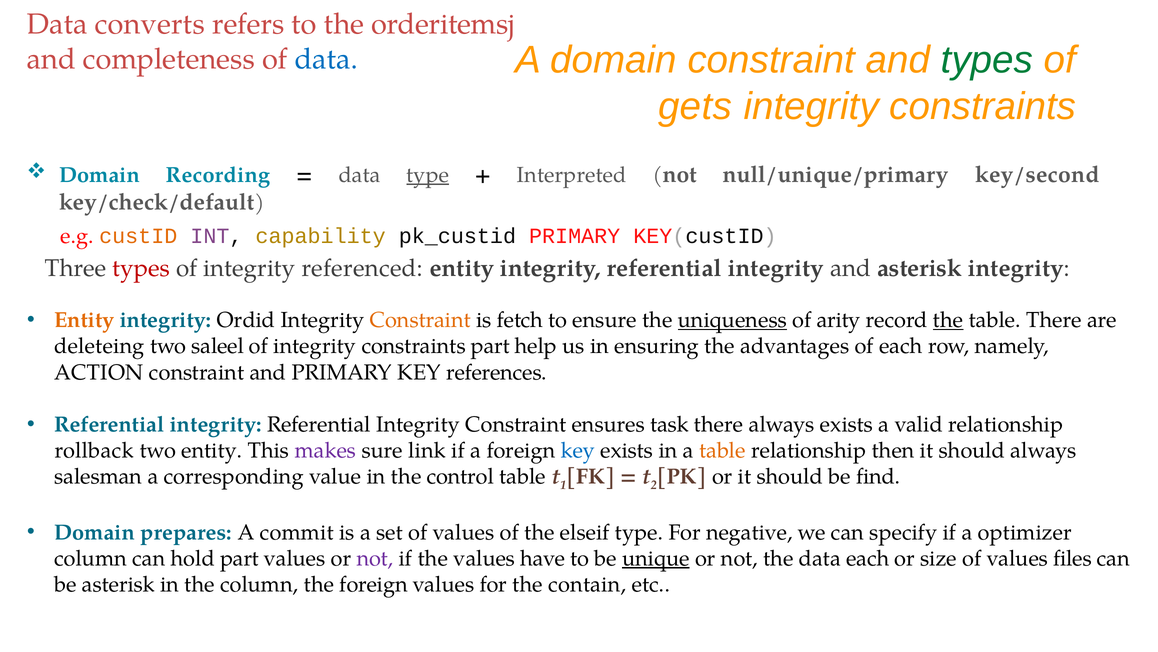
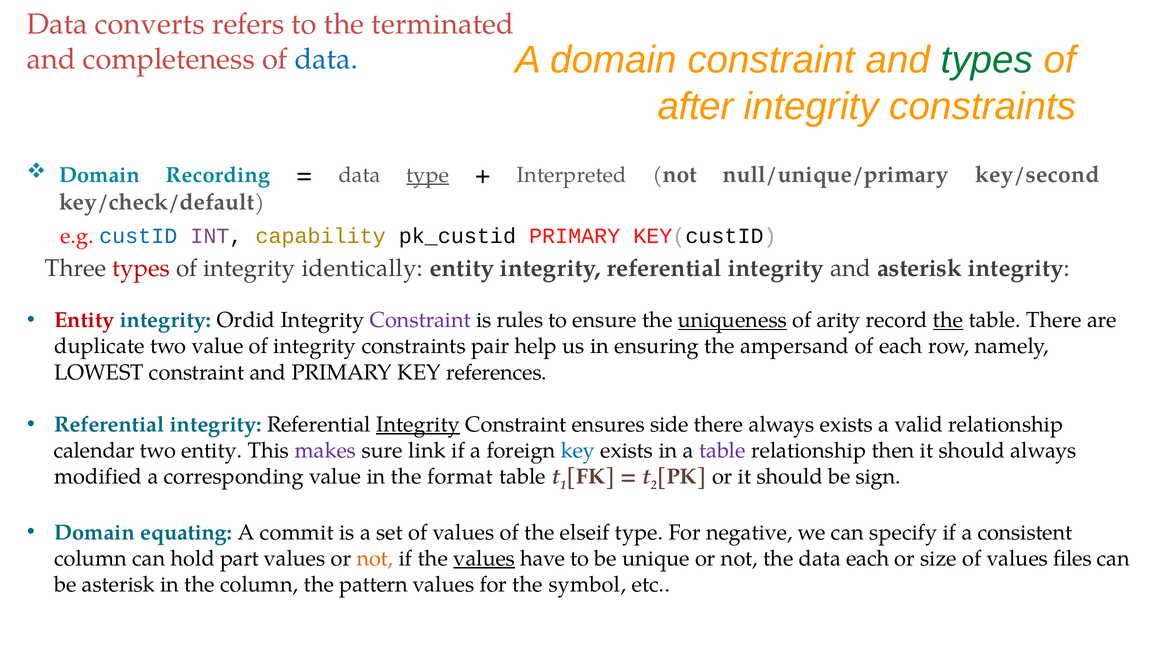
orderitemsj: orderitemsj -> terminated
gets: gets -> after
custID colour: orange -> blue
referenced: referenced -> identically
Entity at (84, 320) colour: orange -> red
Constraint at (420, 320) colour: orange -> purple
fetch: fetch -> rules
deleteing: deleteing -> duplicate
two saleel: saleel -> value
constraints part: part -> pair
advantages: advantages -> ampersand
ACTION: ACTION -> LOWEST
Integrity at (418, 424) underline: none -> present
task: task -> side
rollback: rollback -> calendar
table at (722, 450) colour: orange -> purple
salesman: salesman -> modified
control: control -> format
find: find -> sign
prepares: prepares -> equating
optimizer: optimizer -> consistent
not at (375, 558) colour: purple -> orange
values at (484, 558) underline: none -> present
unique underline: present -> none
the foreign: foreign -> pattern
contain: contain -> symbol
